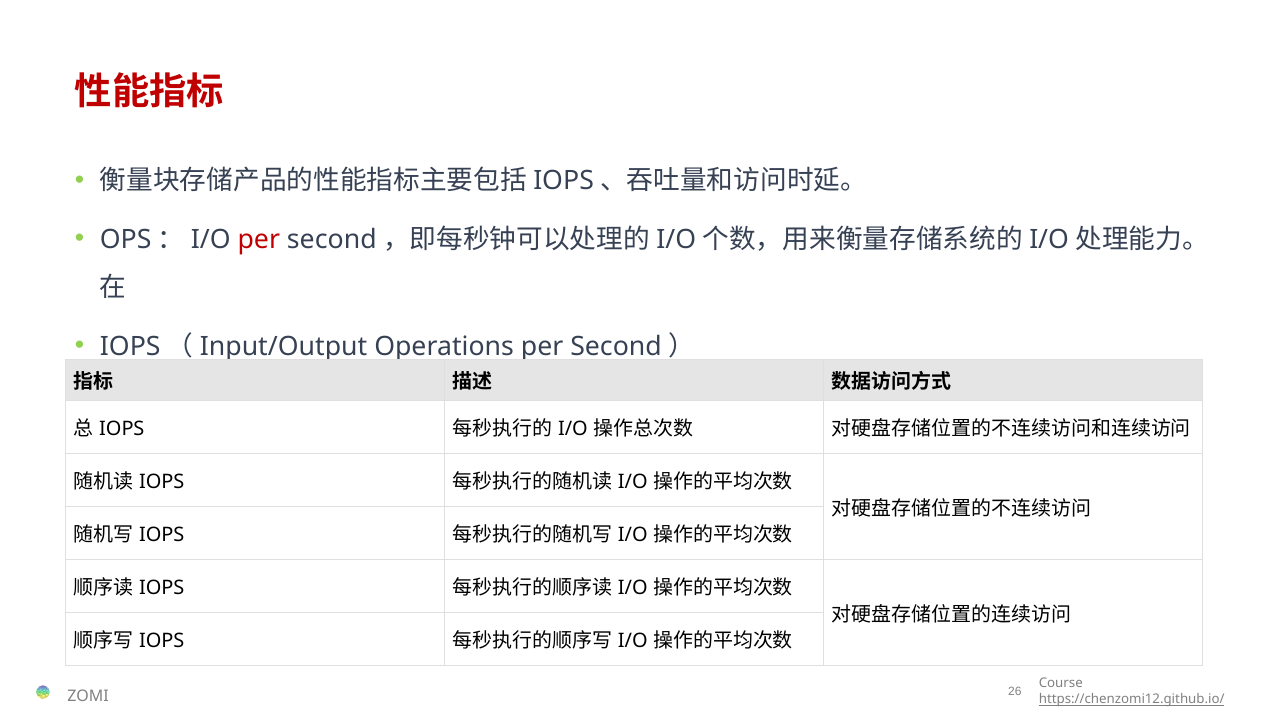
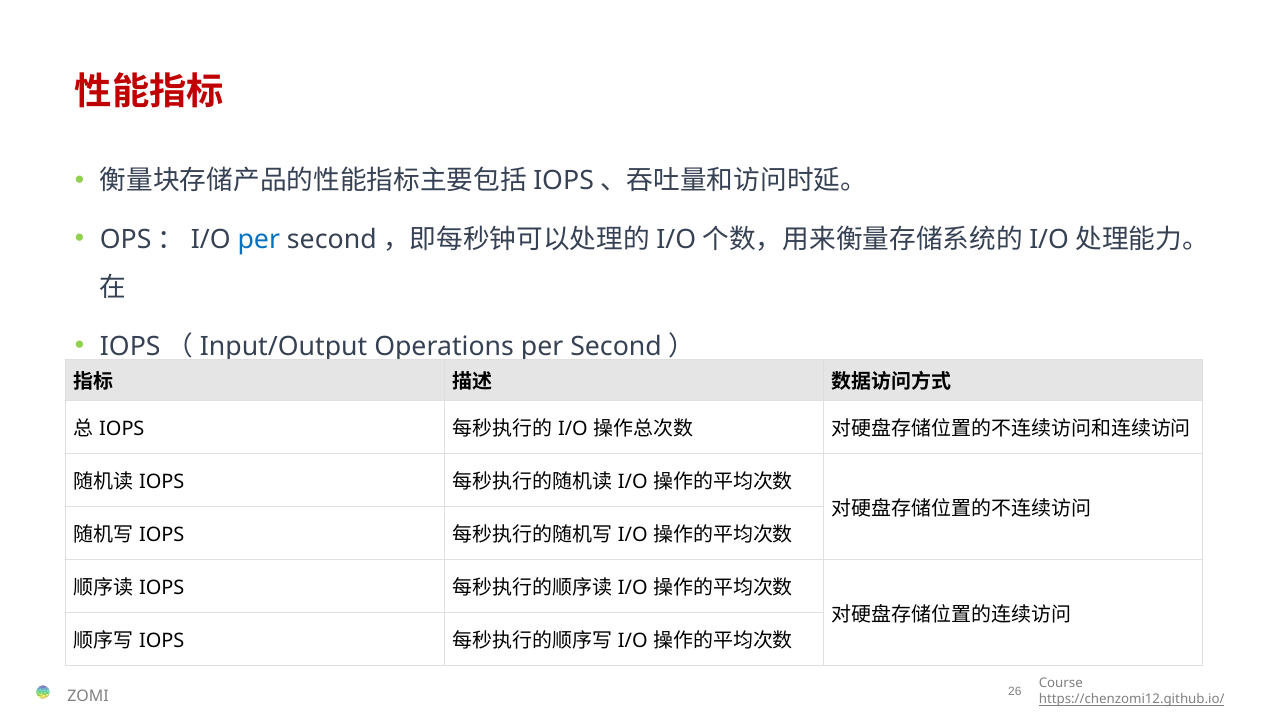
per at (259, 240) colour: red -> blue
